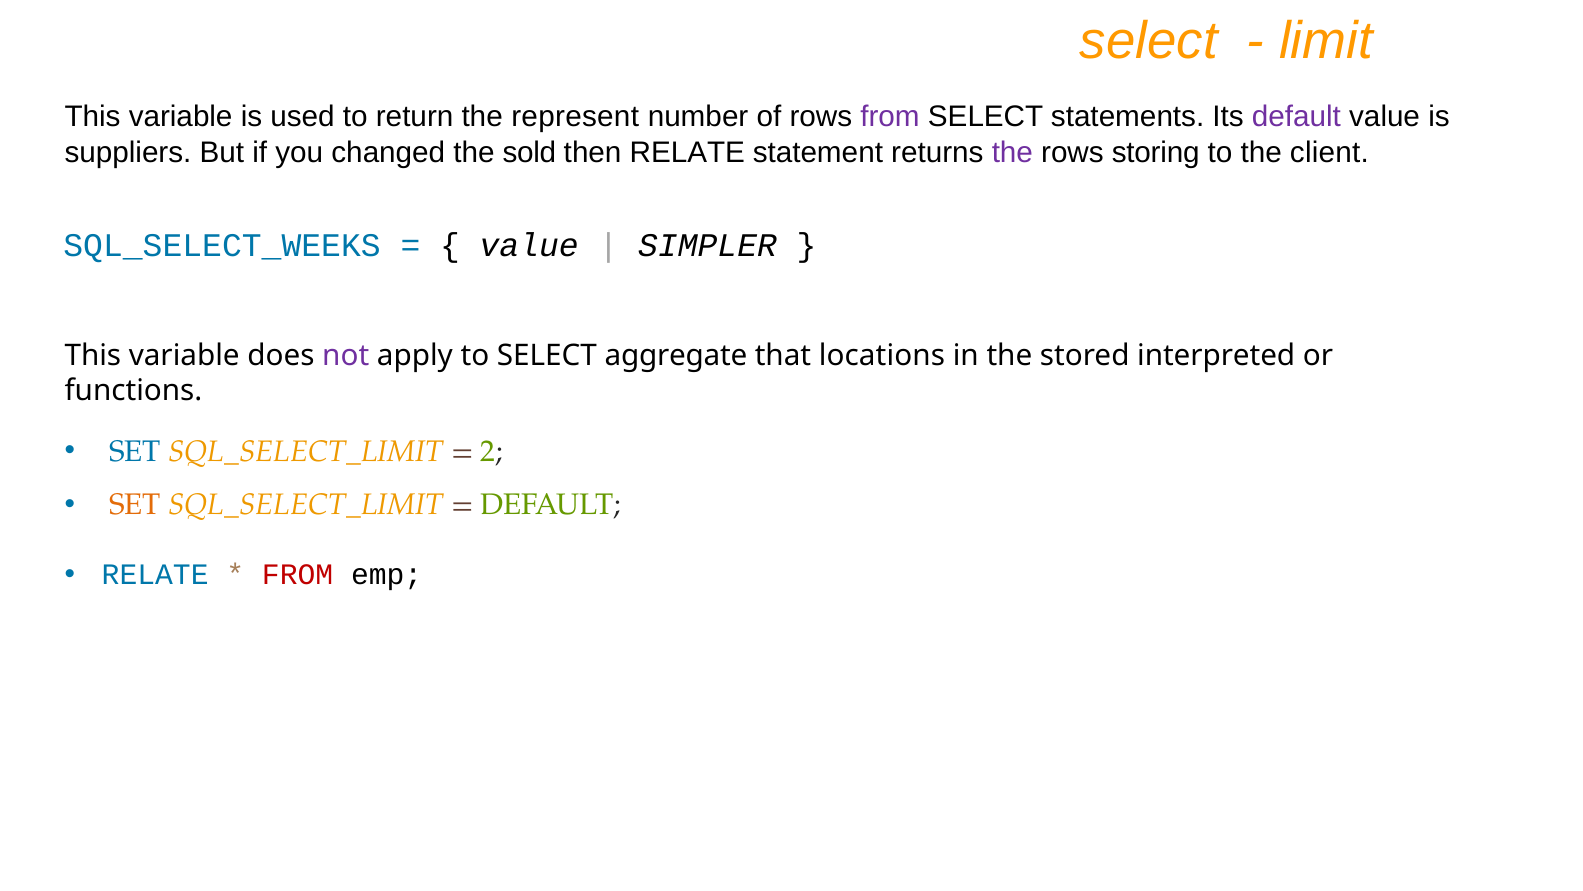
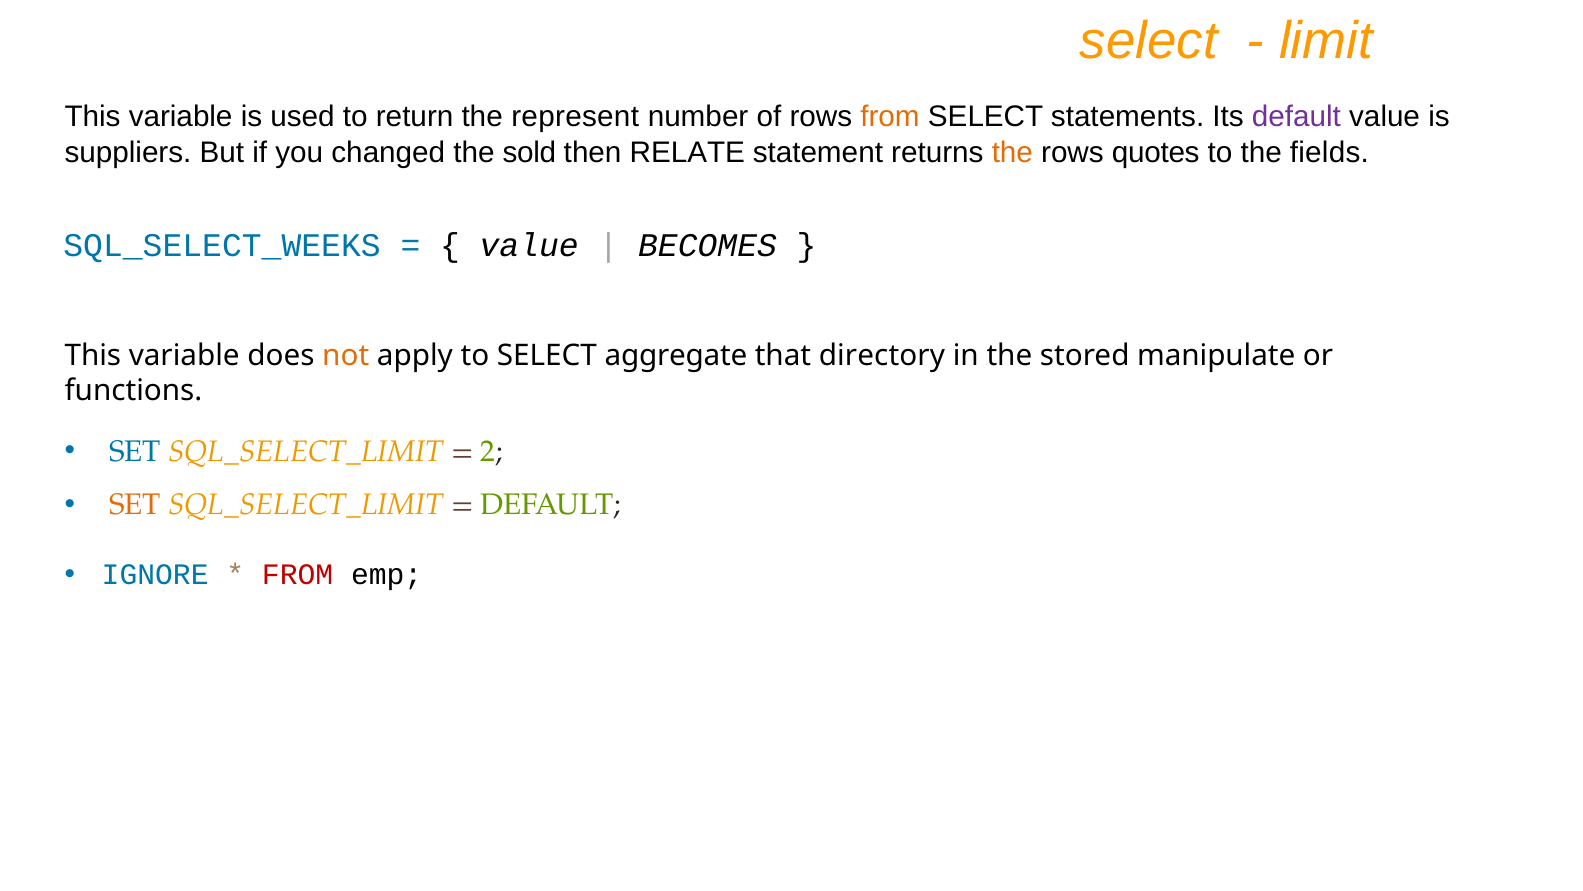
from at (890, 117) colour: purple -> orange
the at (1012, 153) colour: purple -> orange
storing: storing -> quotes
client: client -> fields
SIMPLER: SIMPLER -> BECOMES
not colour: purple -> orange
locations: locations -> directory
interpreted: interpreted -> manipulate
RELATE at (155, 574): RELATE -> IGNORE
